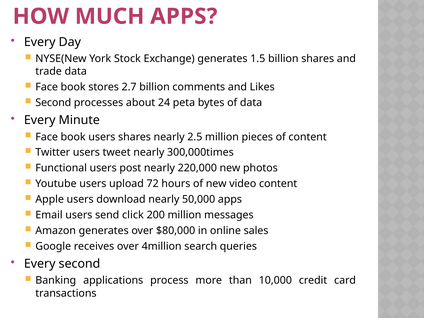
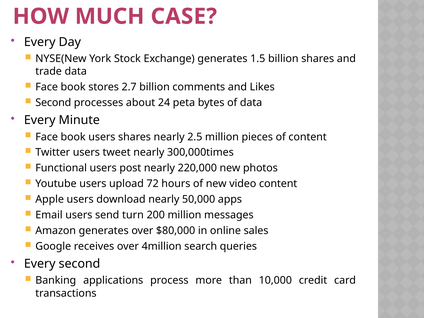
MUCH APPS: APPS -> CASE
click: click -> turn
